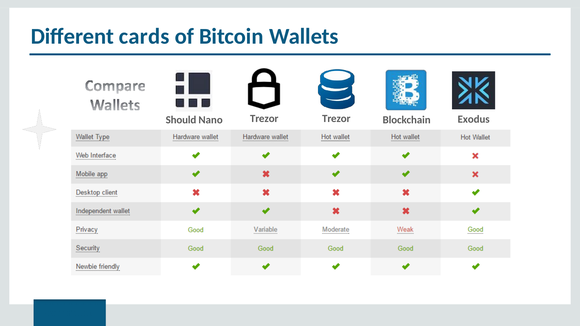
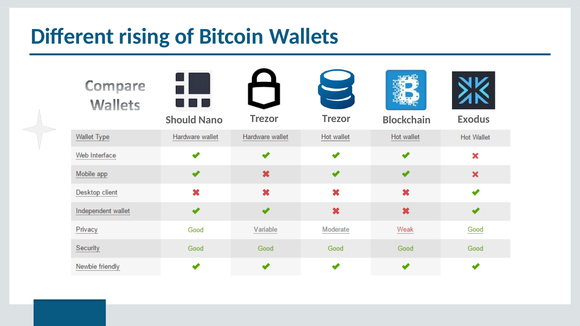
cards: cards -> rising
